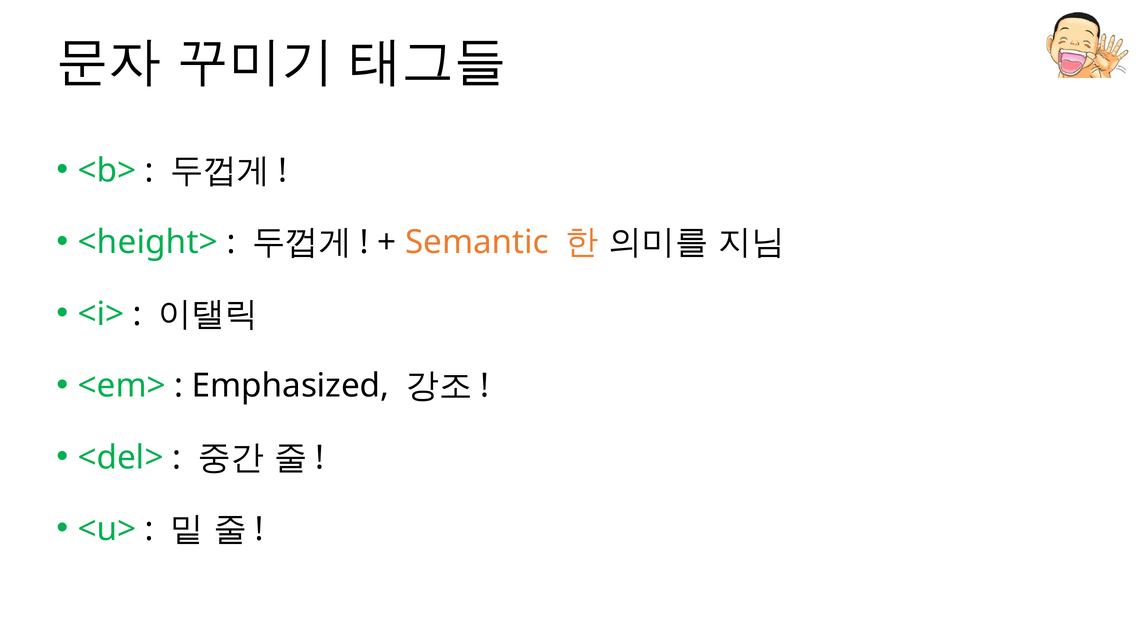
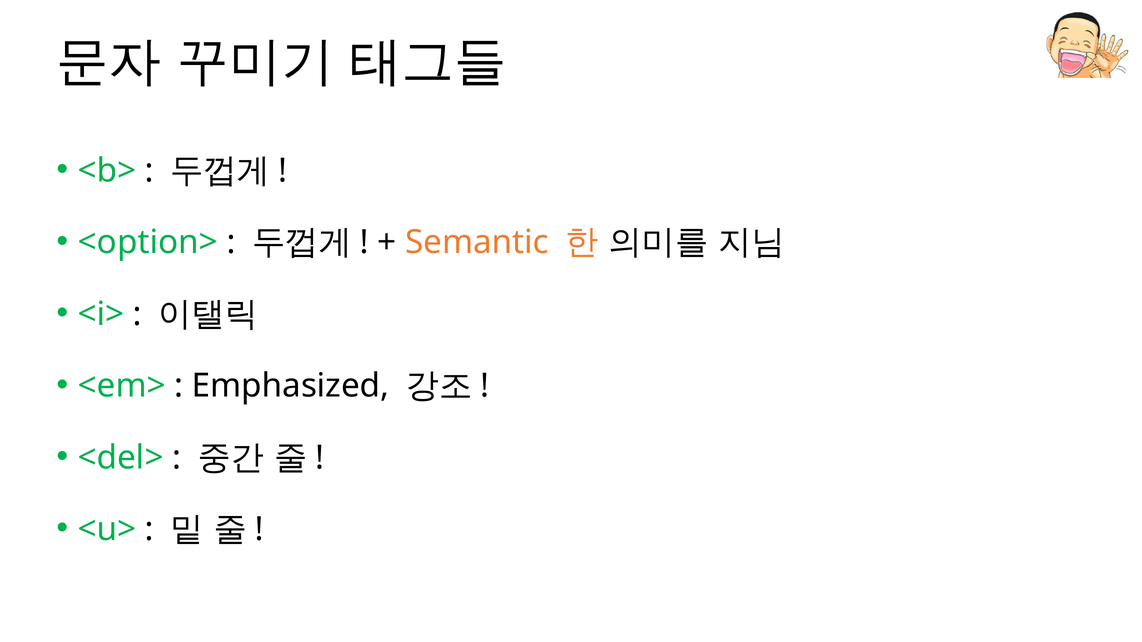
<height>: <height> -> <option>
